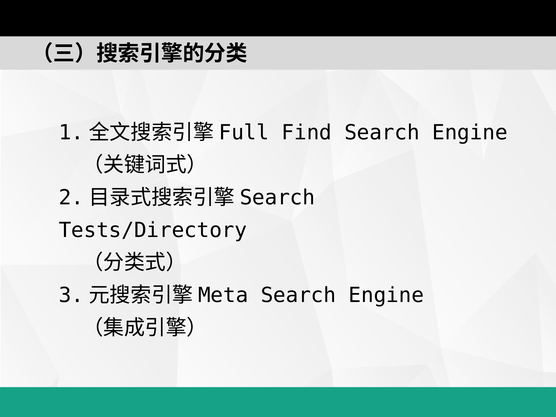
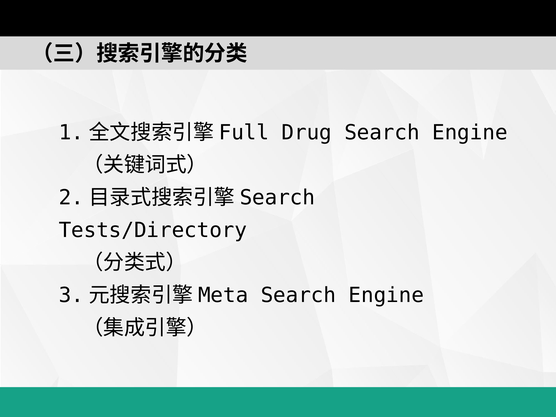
Find: Find -> Drug
